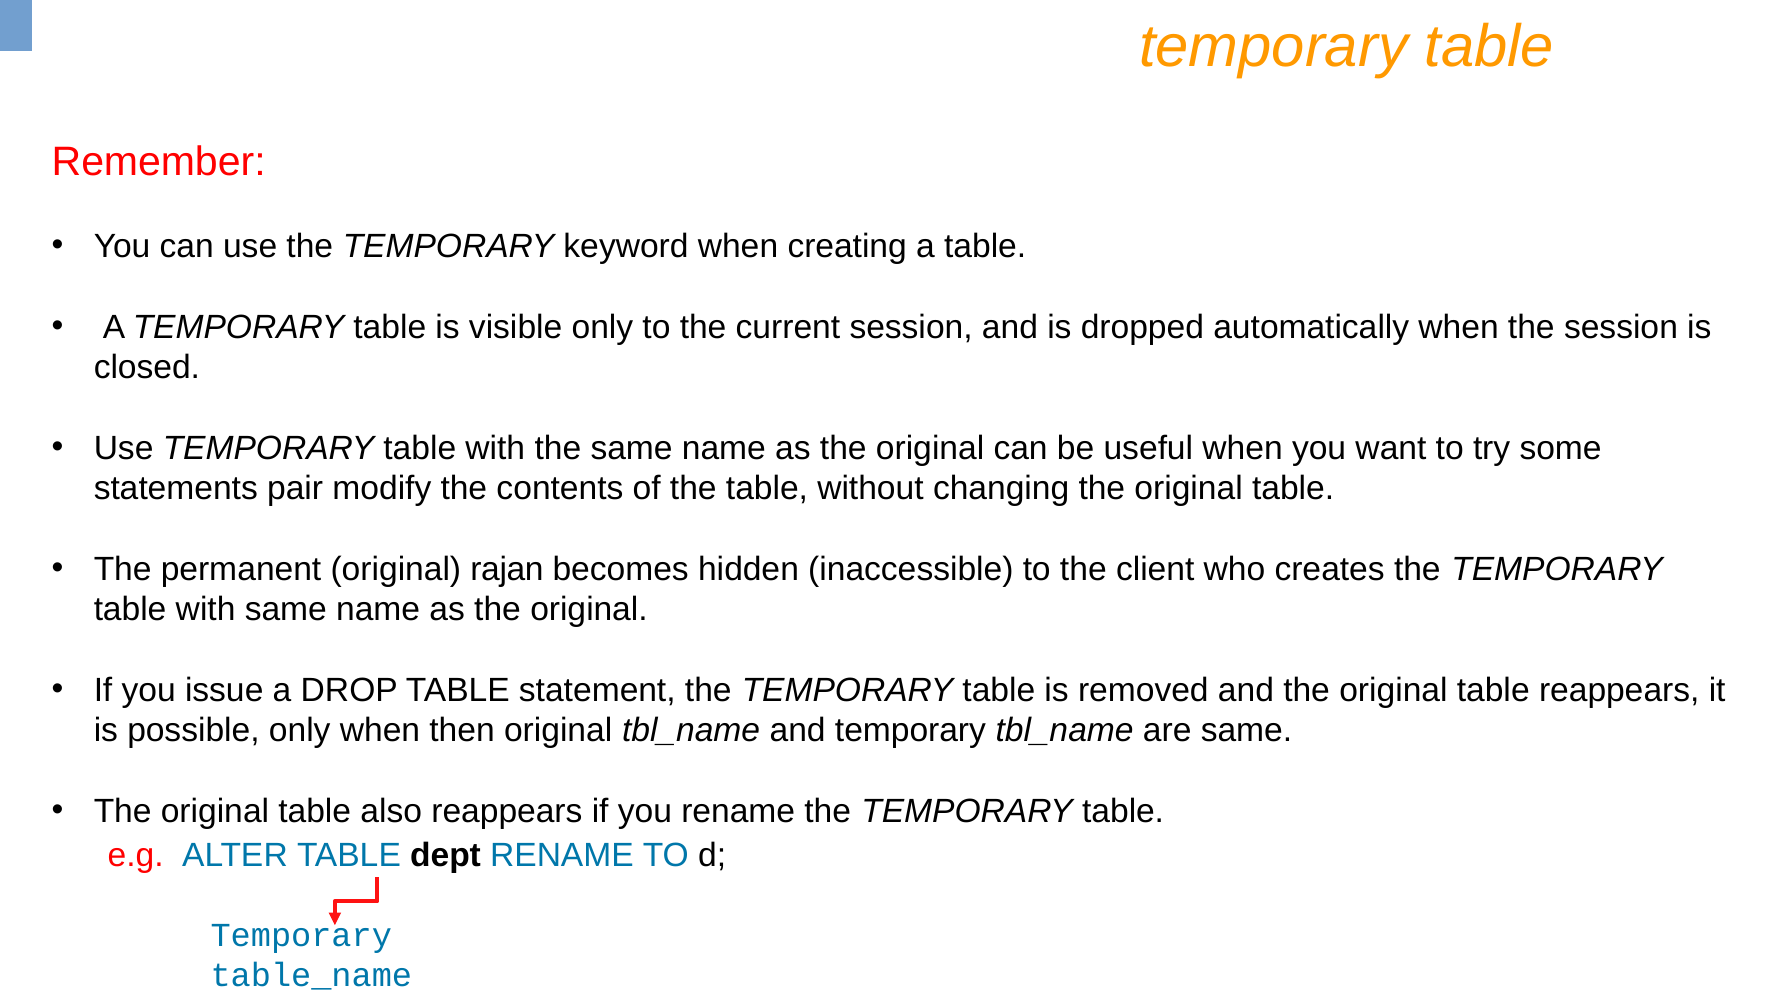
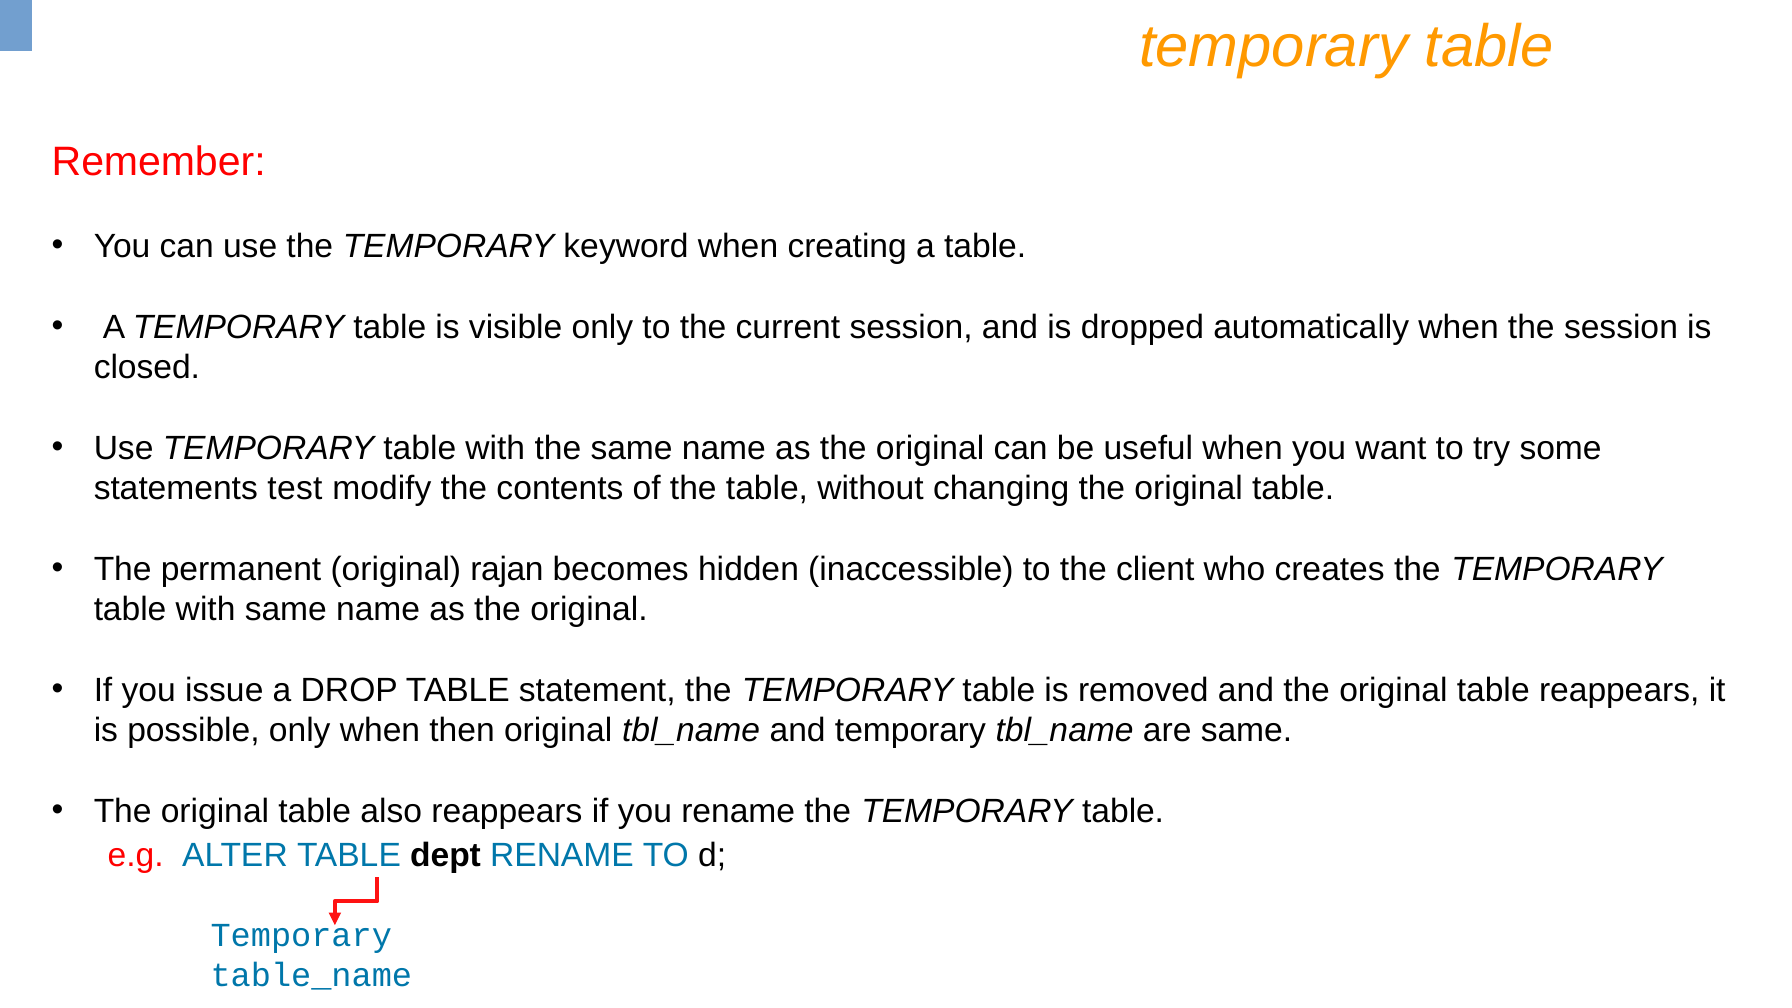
pair: pair -> test
